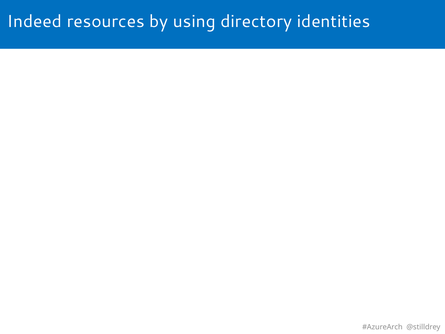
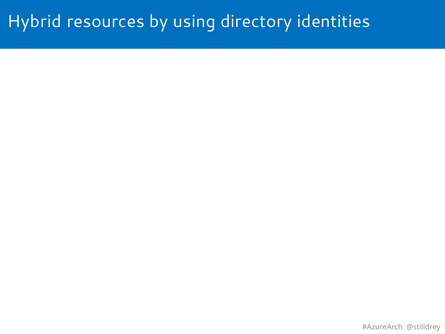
Indeed: Indeed -> Hybrid
